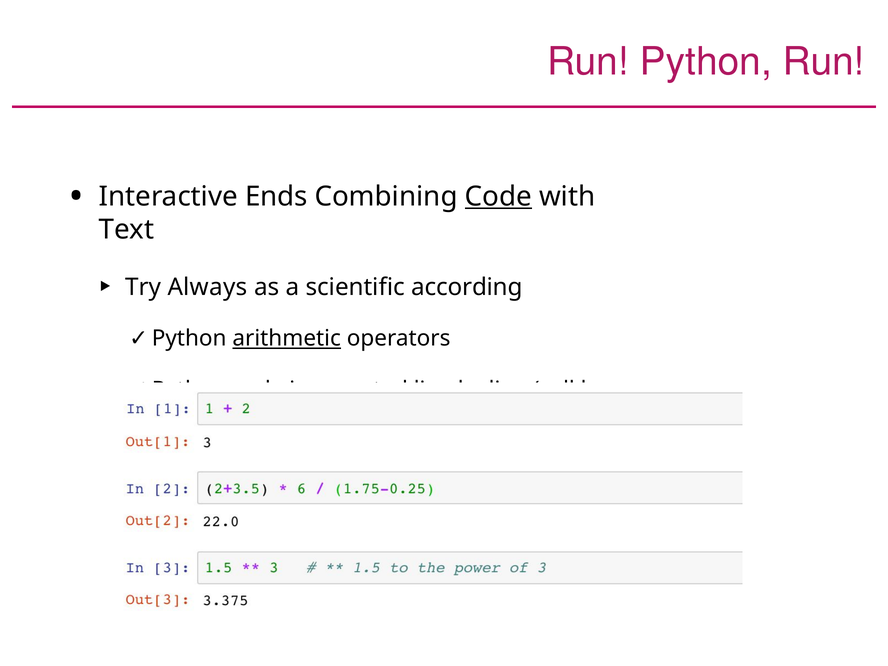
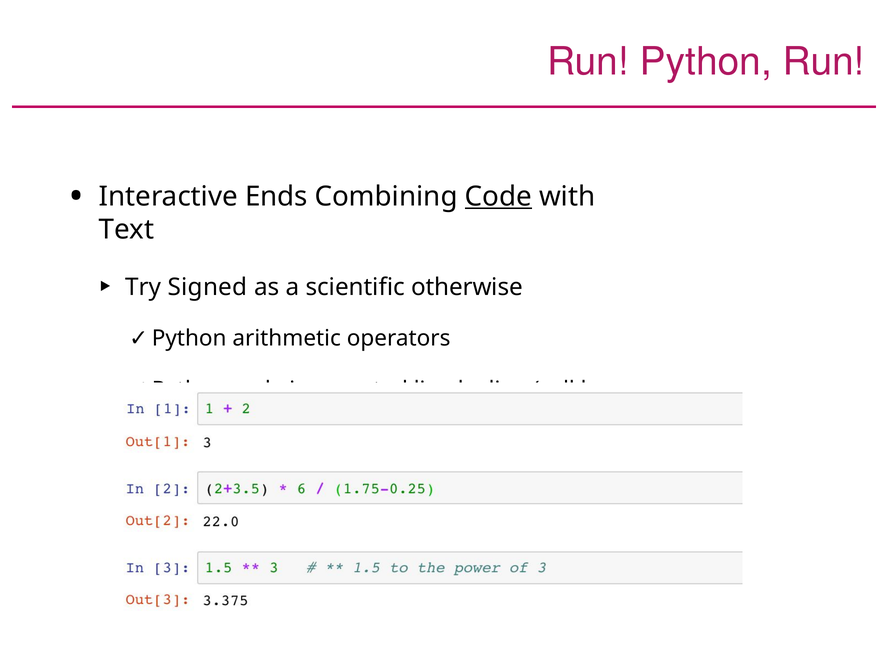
Always: Always -> Signed
according: according -> otherwise
arithmetic underline: present -> none
